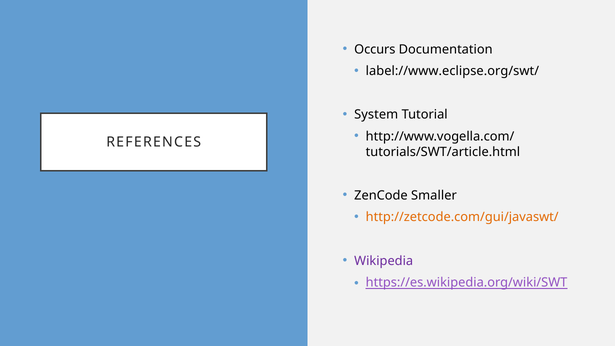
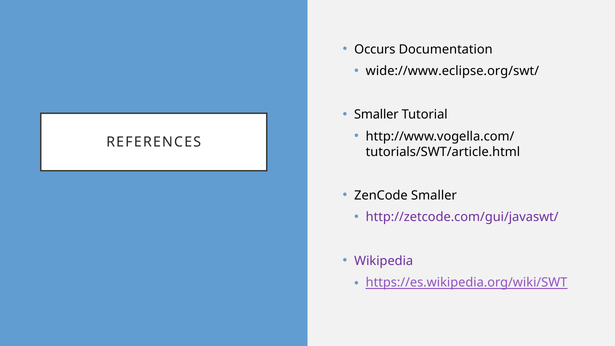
label://www.eclipse.org/swt/: label://www.eclipse.org/swt/ -> wide://www.eclipse.org/swt/
System at (376, 115): System -> Smaller
http://zetcode.com/gui/javaswt/ colour: orange -> purple
